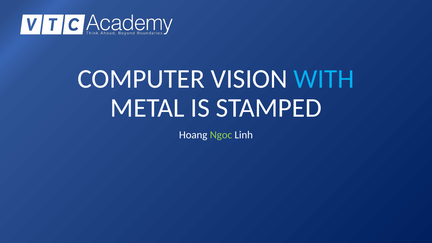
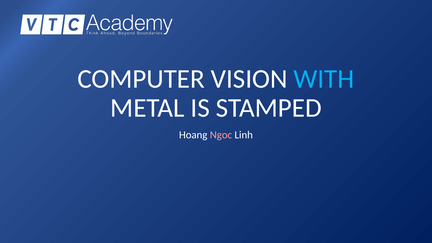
Ngoc colour: light green -> pink
